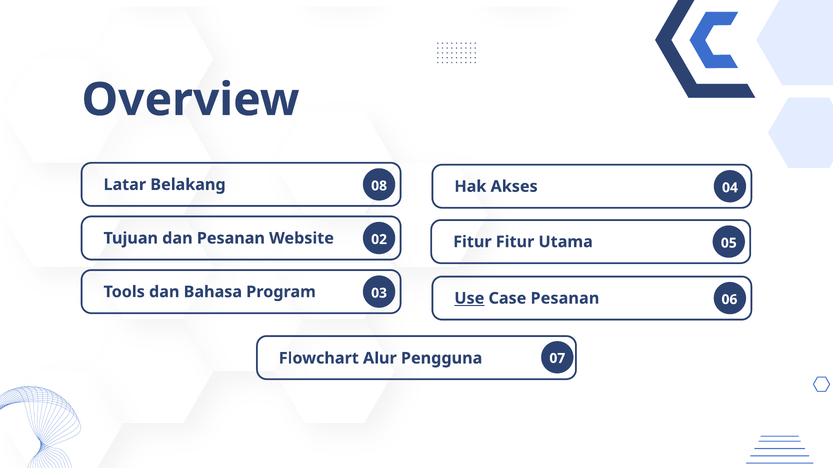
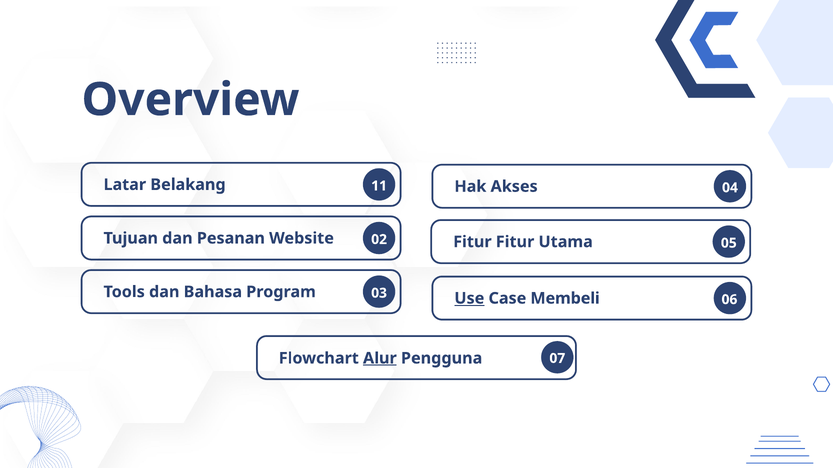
08: 08 -> 11
Case Pesanan: Pesanan -> Membeli
Alur underline: none -> present
